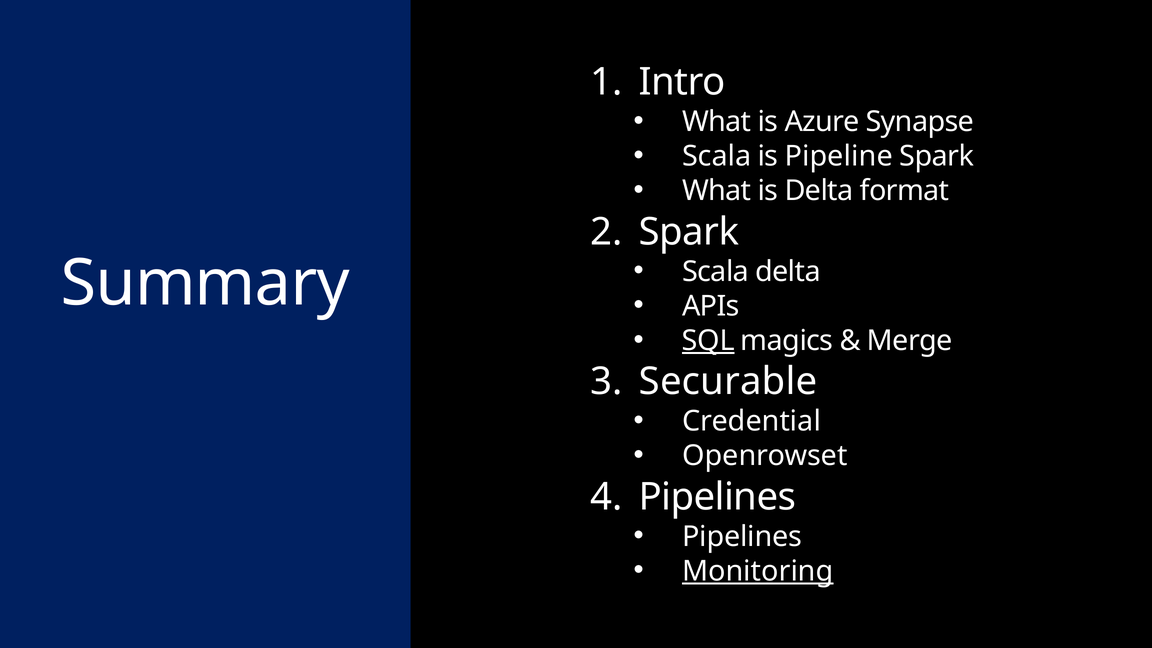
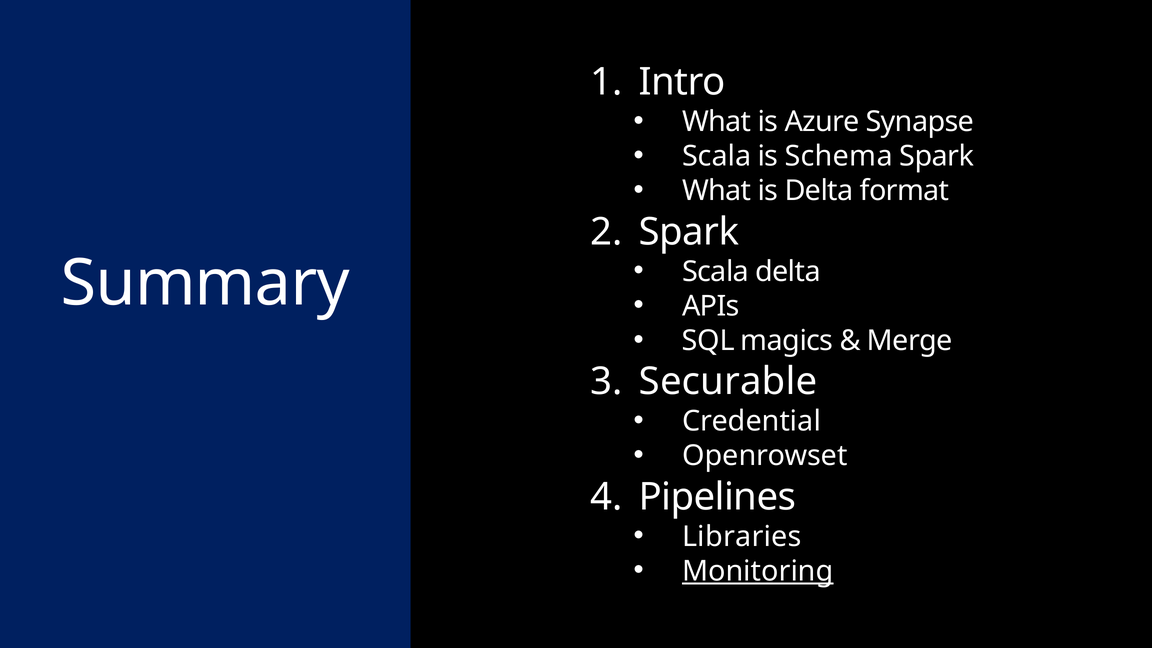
Pipeline: Pipeline -> Schema
SQL underline: present -> none
Pipelines at (742, 537): Pipelines -> Libraries
